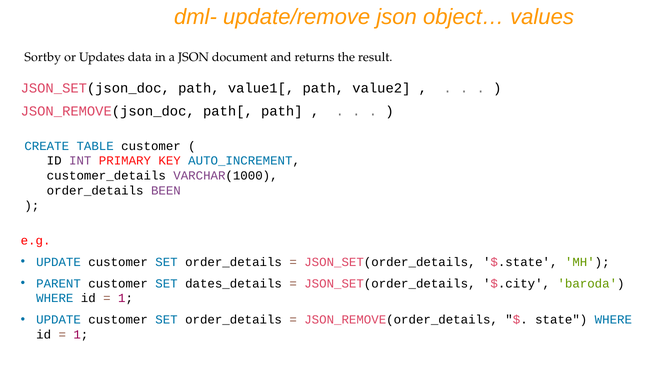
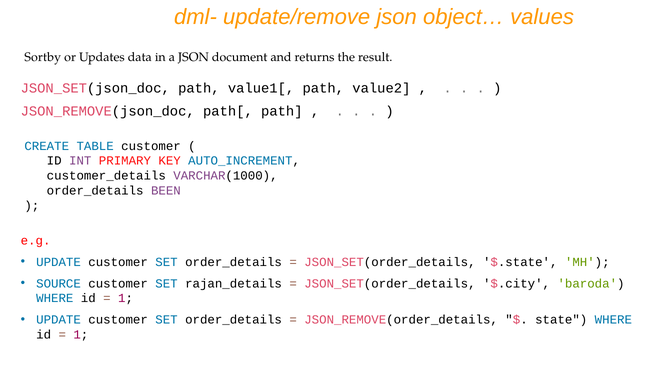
PARENT: PARENT -> SOURCE
dates_details: dates_details -> rajan_details
